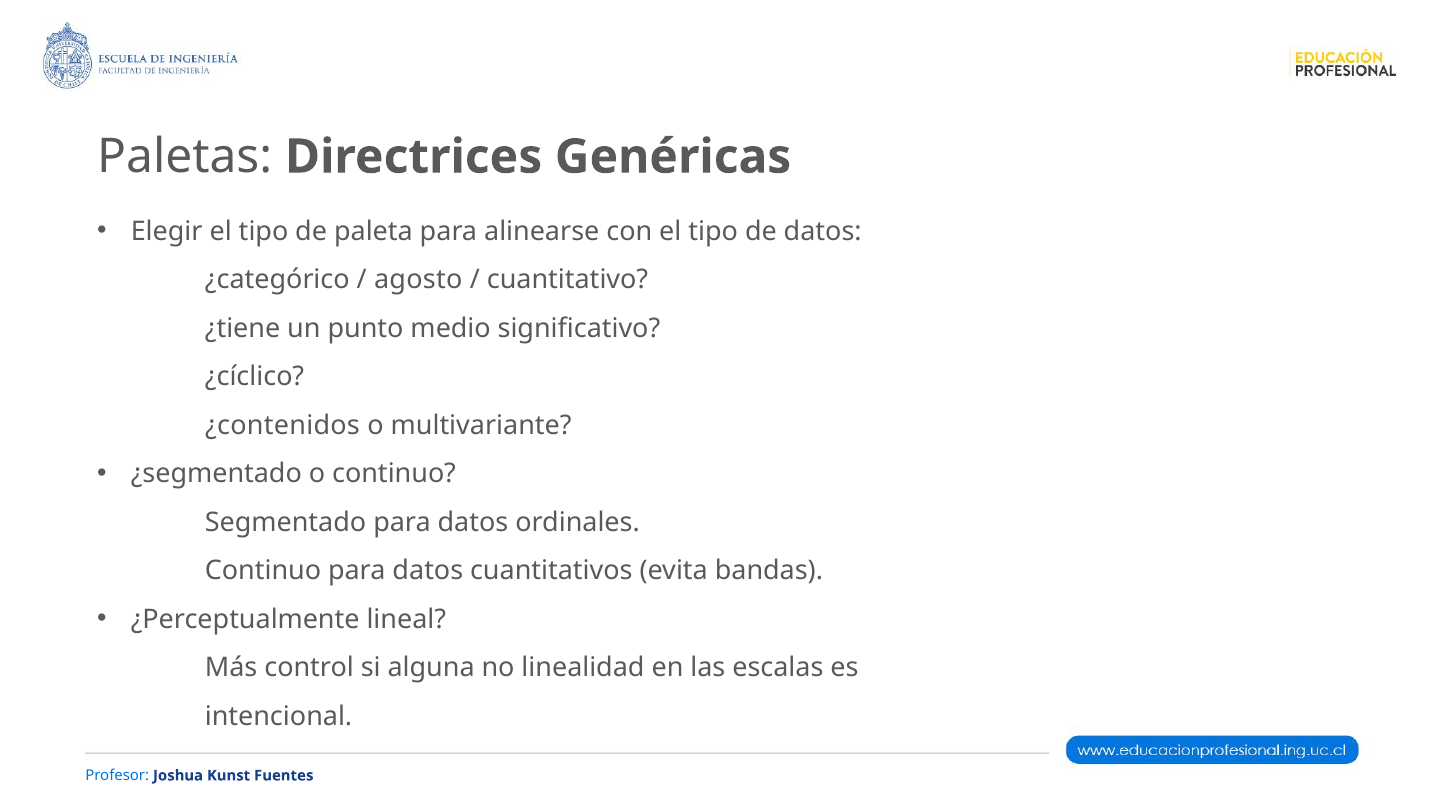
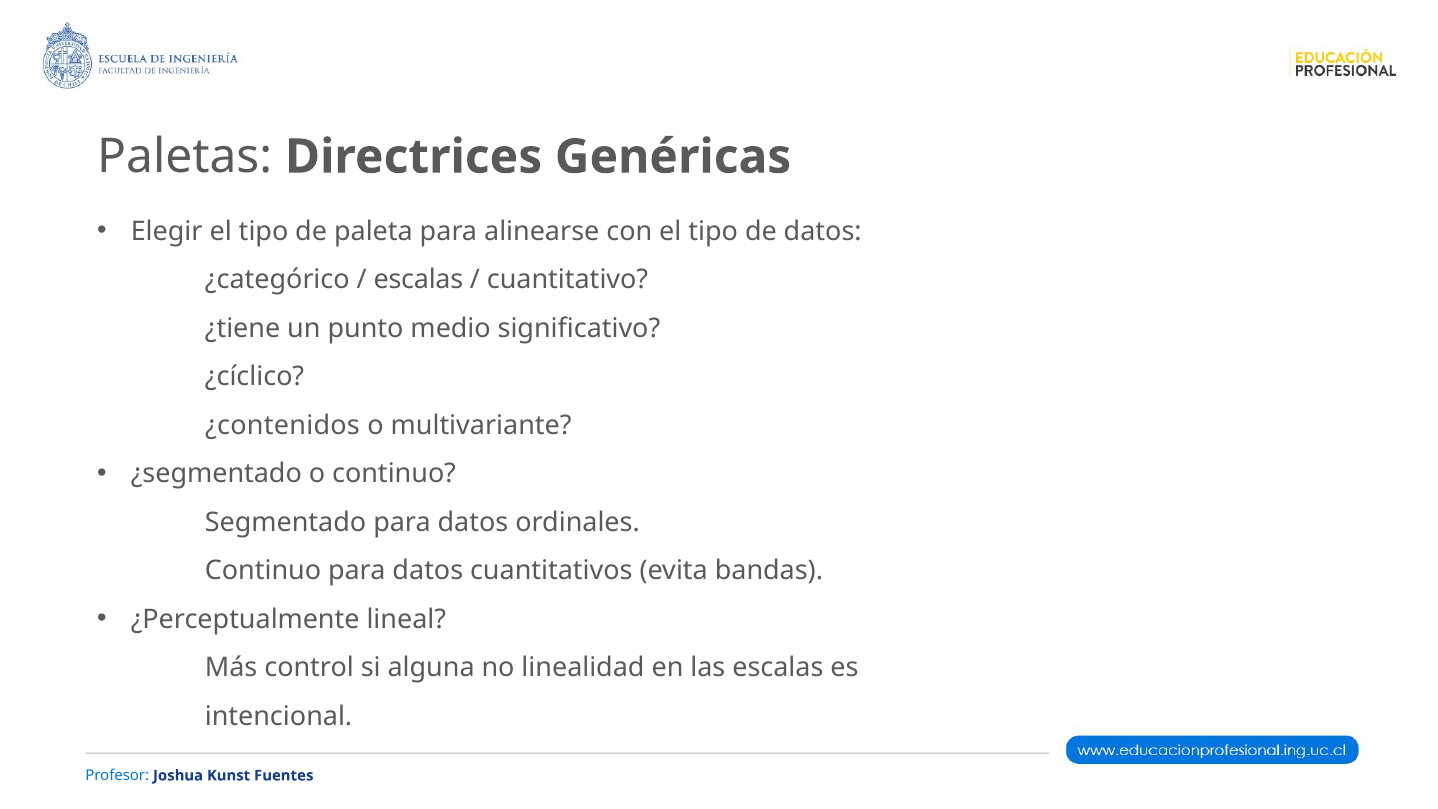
agosto at (418, 280): agosto -> escalas
